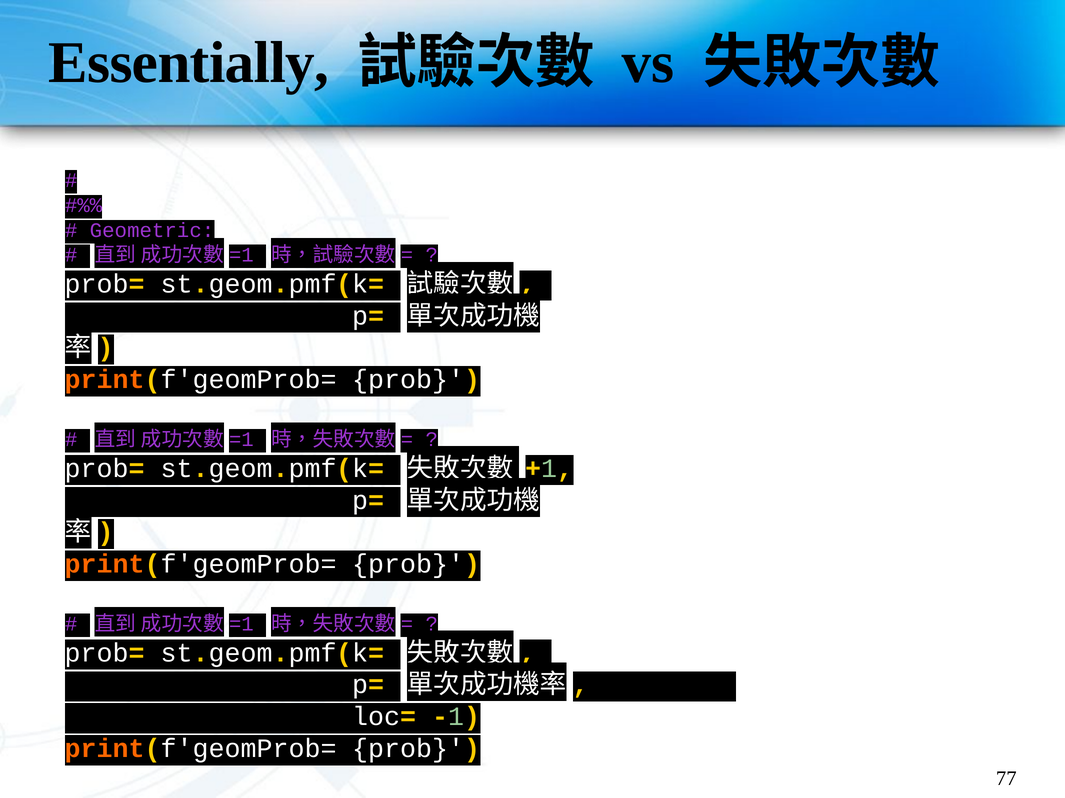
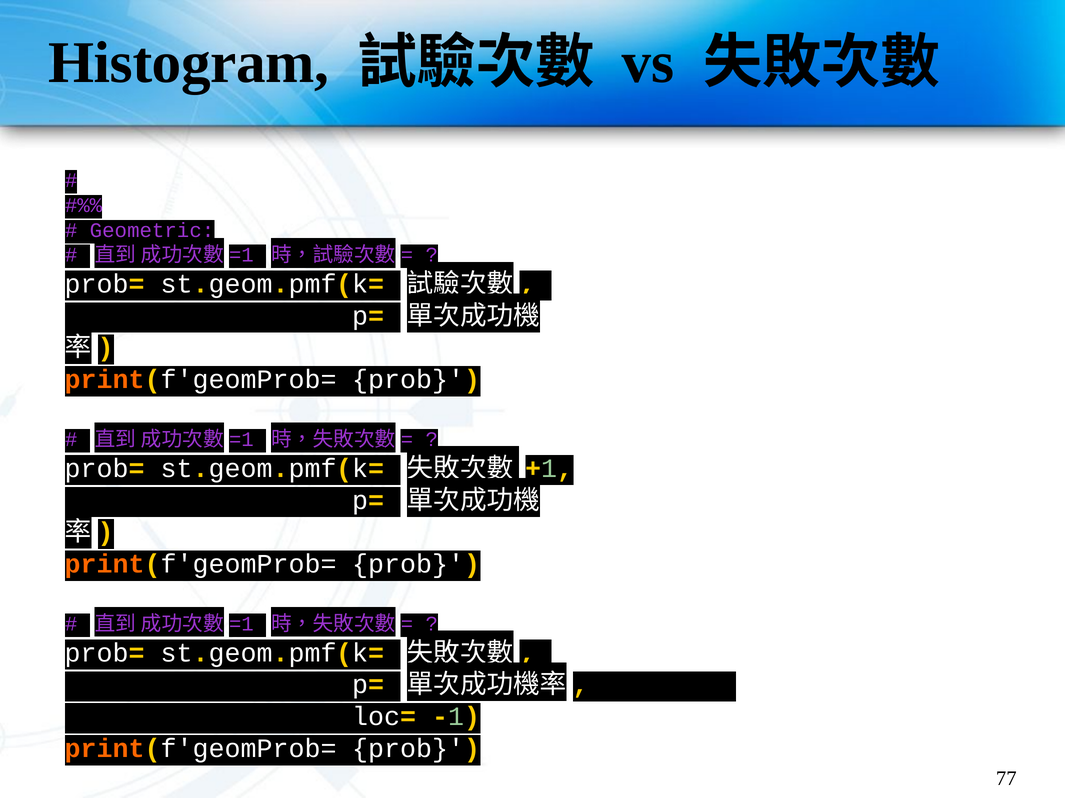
Essentially: Essentially -> Histogram
